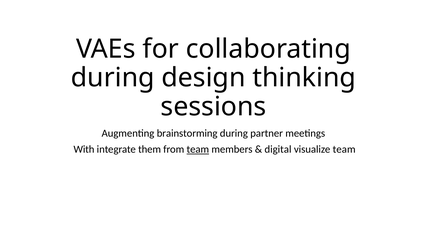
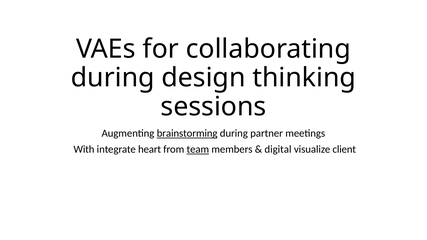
brainstorming underline: none -> present
them: them -> heart
visualize team: team -> client
